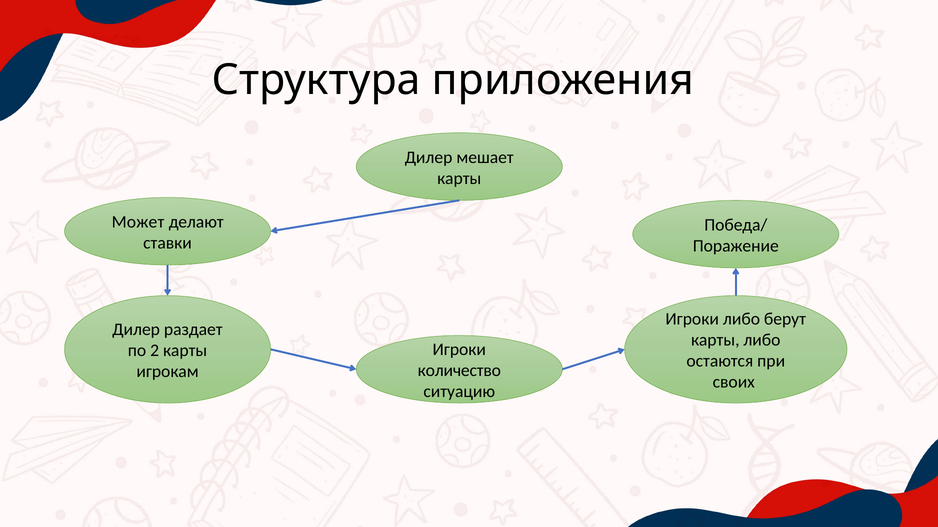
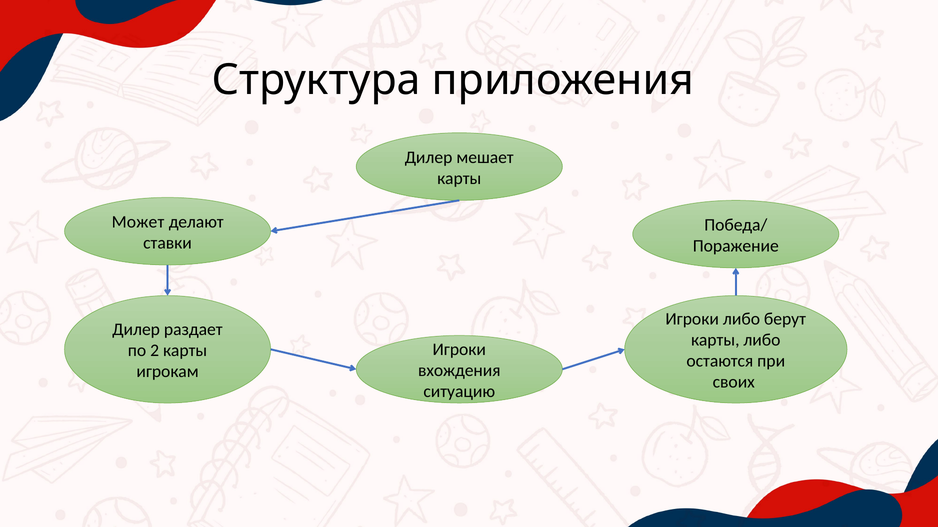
количество: количество -> вхождения
